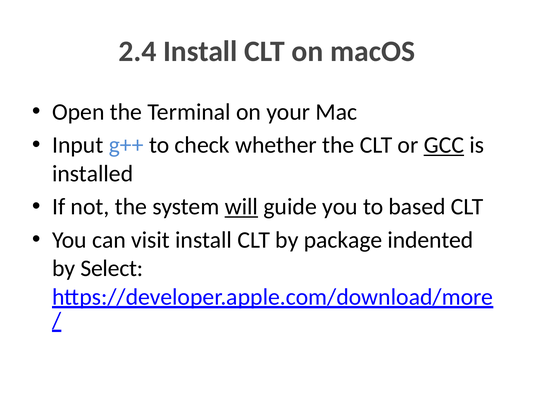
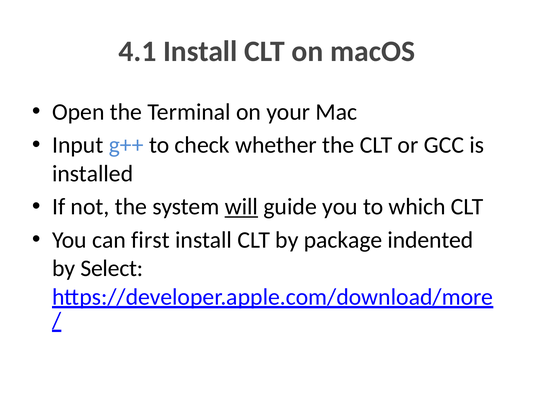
2.4: 2.4 -> 4.1
GCC underline: present -> none
based: based -> which
visit: visit -> first
